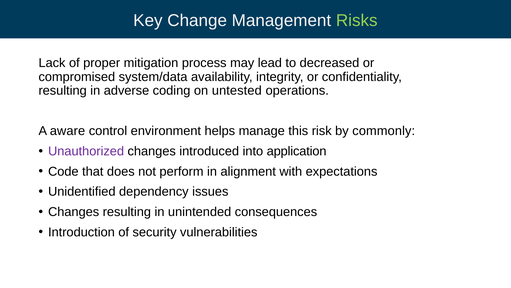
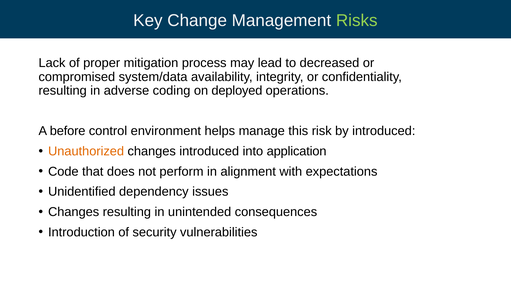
untested: untested -> deployed
aware: aware -> before
by commonly: commonly -> introduced
Unauthorized colour: purple -> orange
